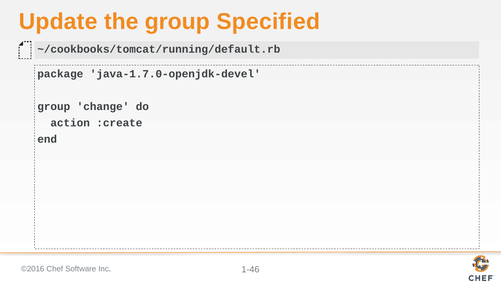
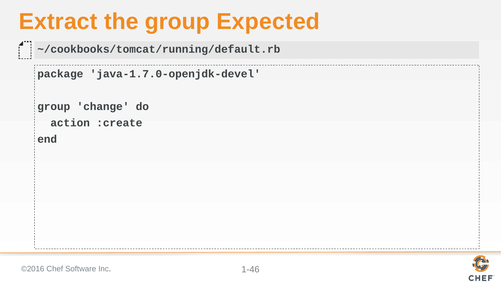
Update: Update -> Extract
Specified: Specified -> Expected
